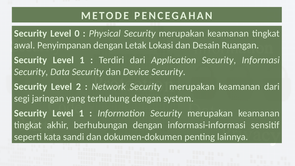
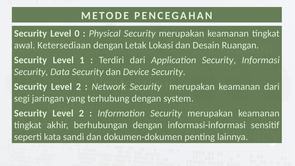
Penyimpanan: Penyimpanan -> Ketersediaan
1 at (81, 113): 1 -> 2
